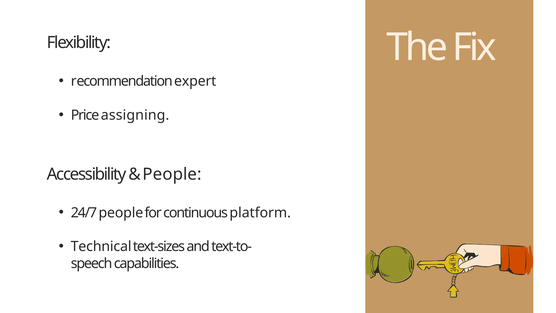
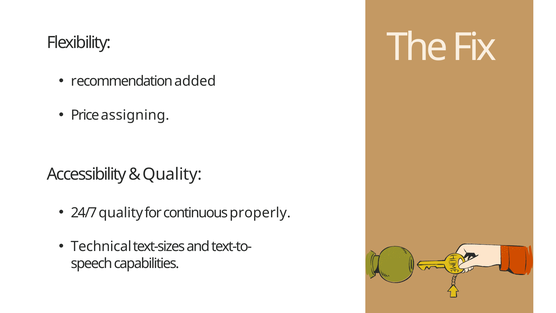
expert: expert -> added
People at (172, 174): People -> Quality
24/7 people: people -> quality
platform: platform -> properly
